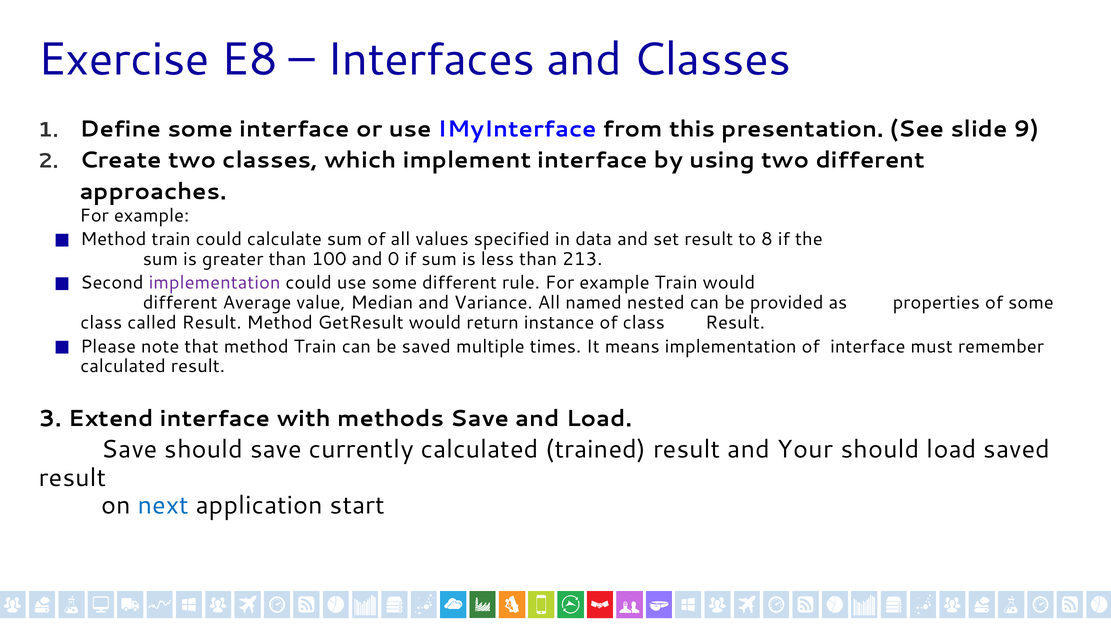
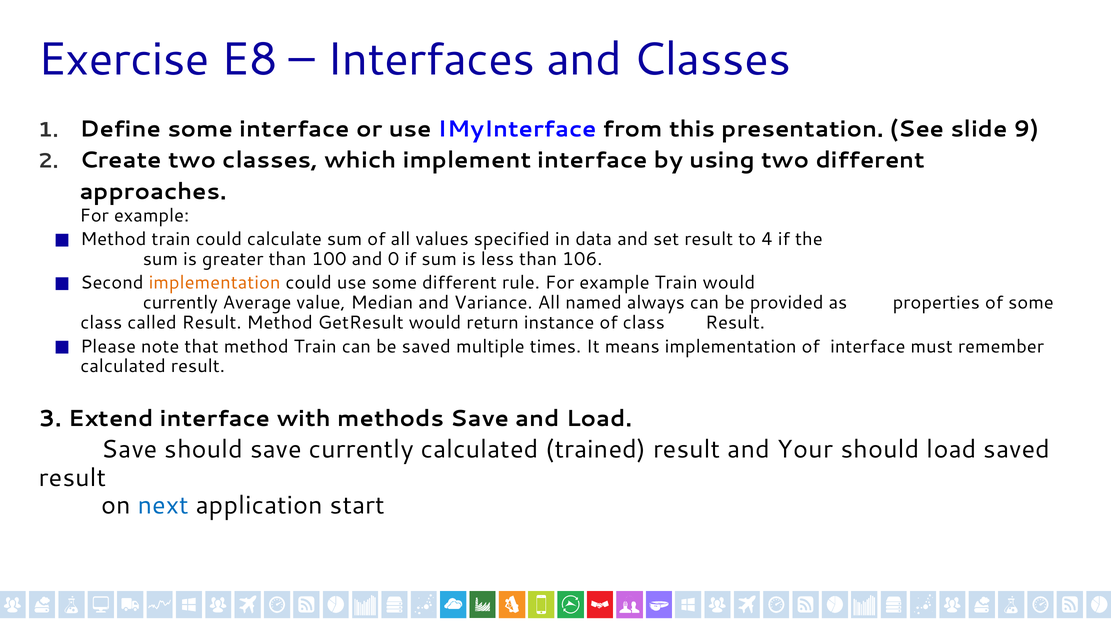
8: 8 -> 4
213: 213 -> 106
implementation at (215, 283) colour: purple -> orange
different at (180, 303): different -> currently
nested: nested -> always
